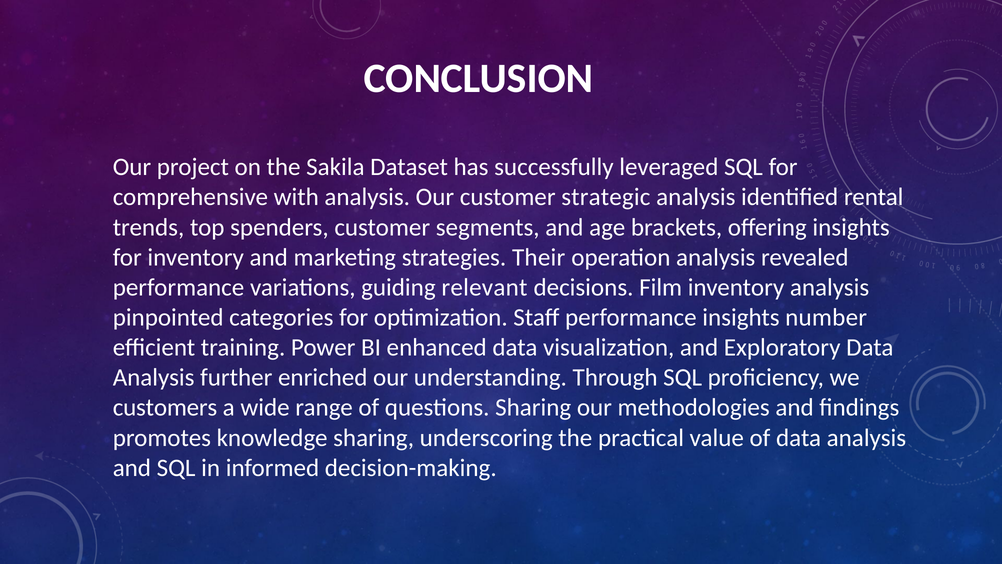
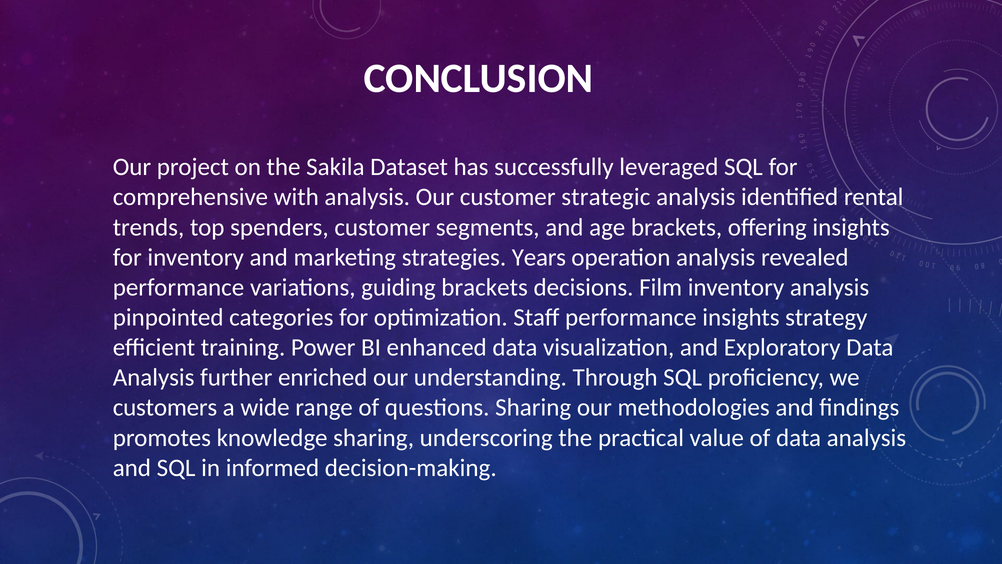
Their: Their -> Years
guiding relevant: relevant -> brackets
number: number -> strategy
